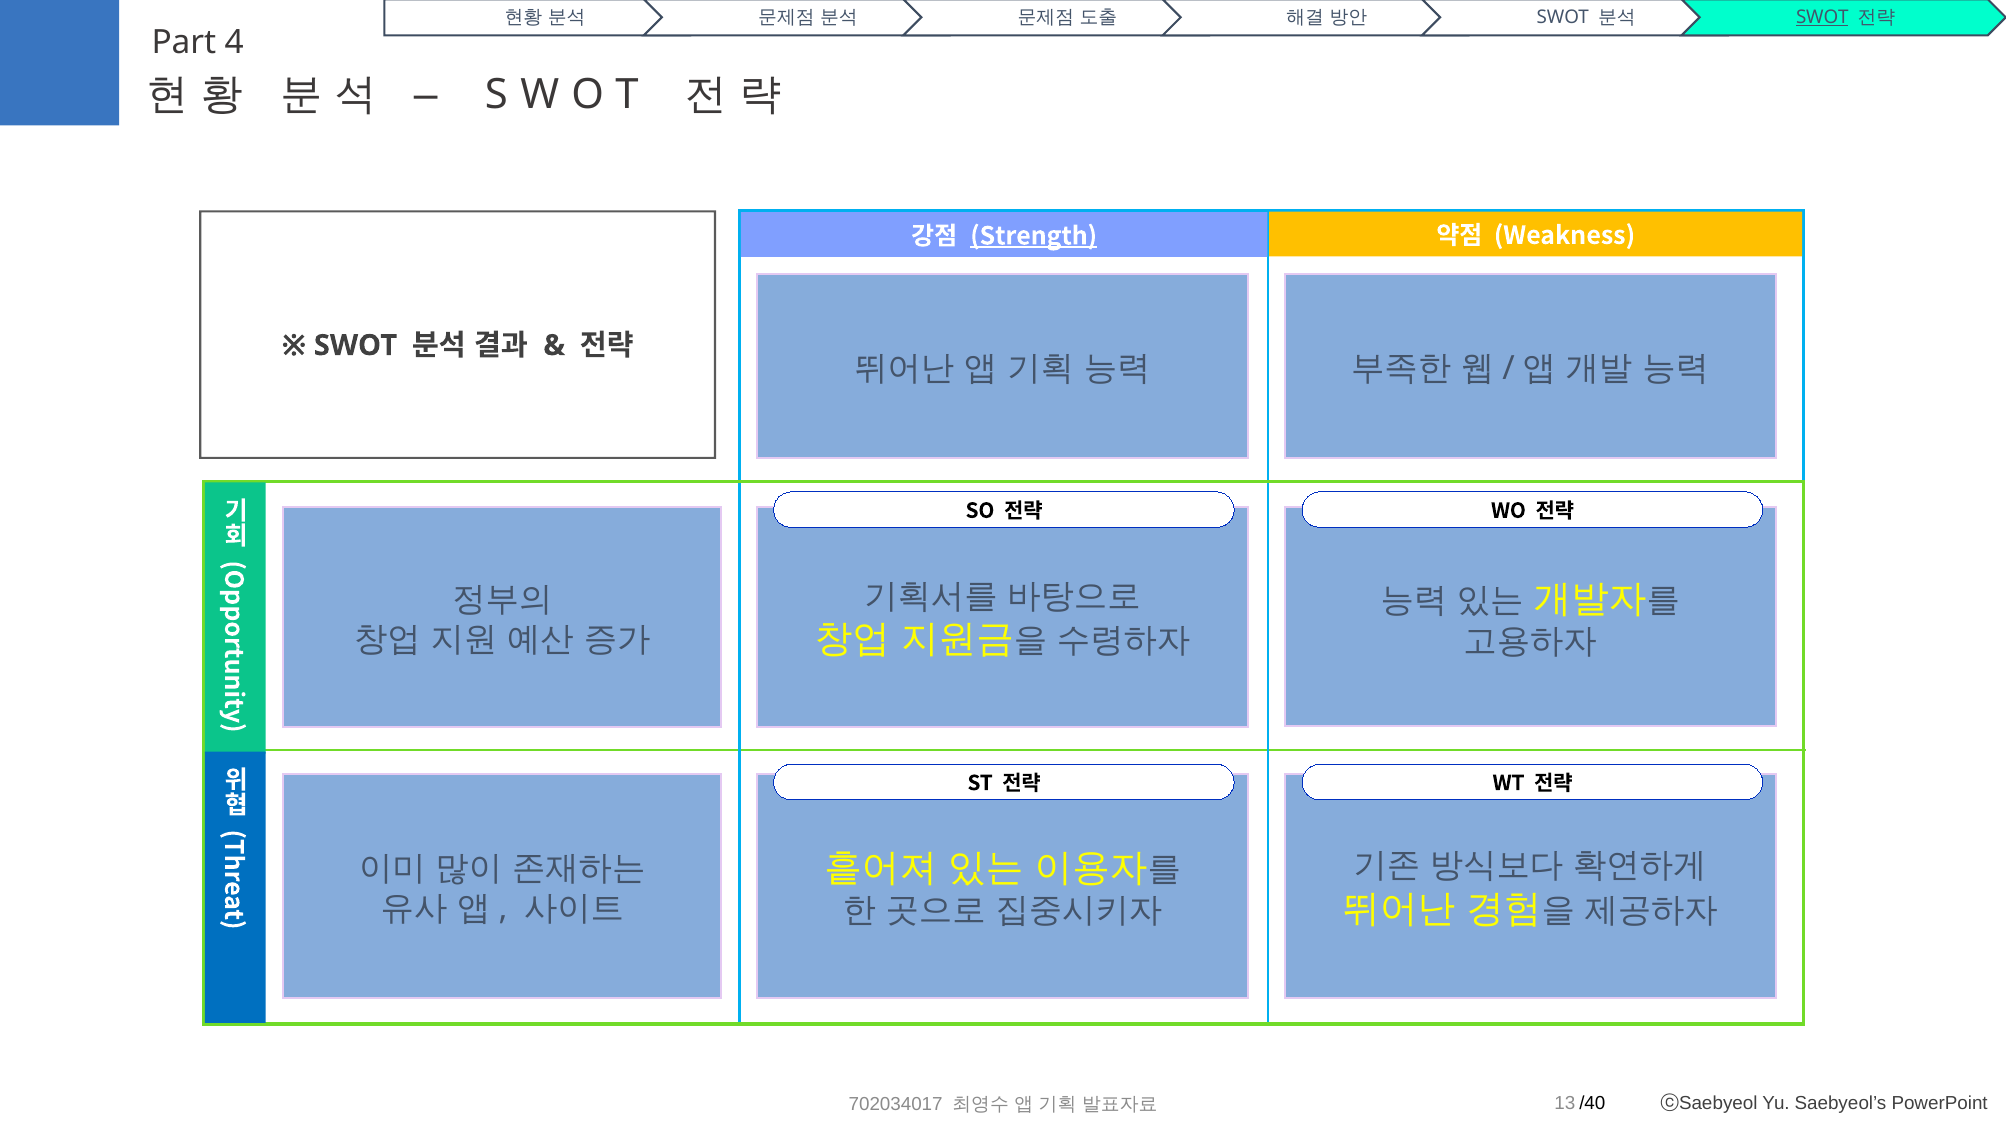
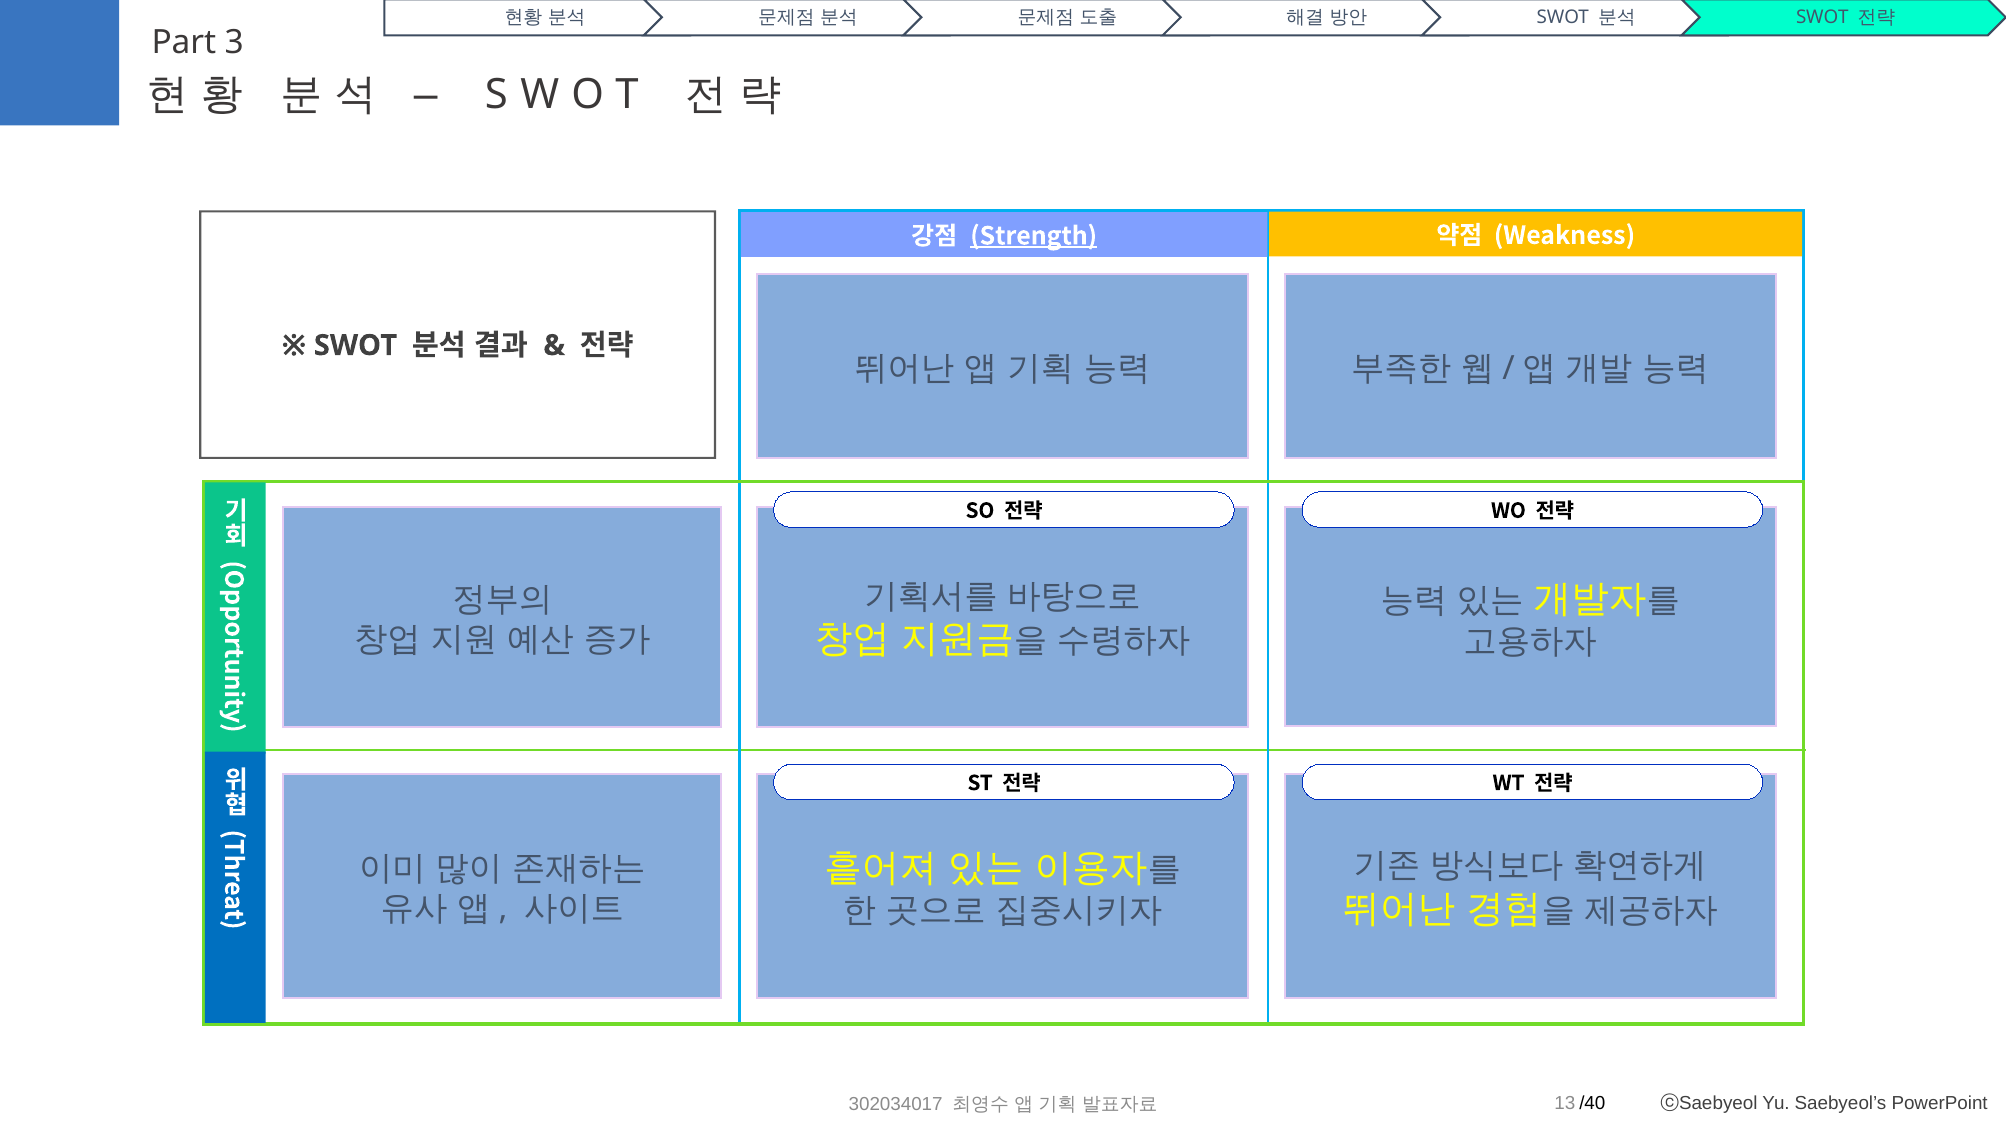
SWOT at (1822, 17) underline: present -> none
4: 4 -> 3
702034017: 702034017 -> 302034017
